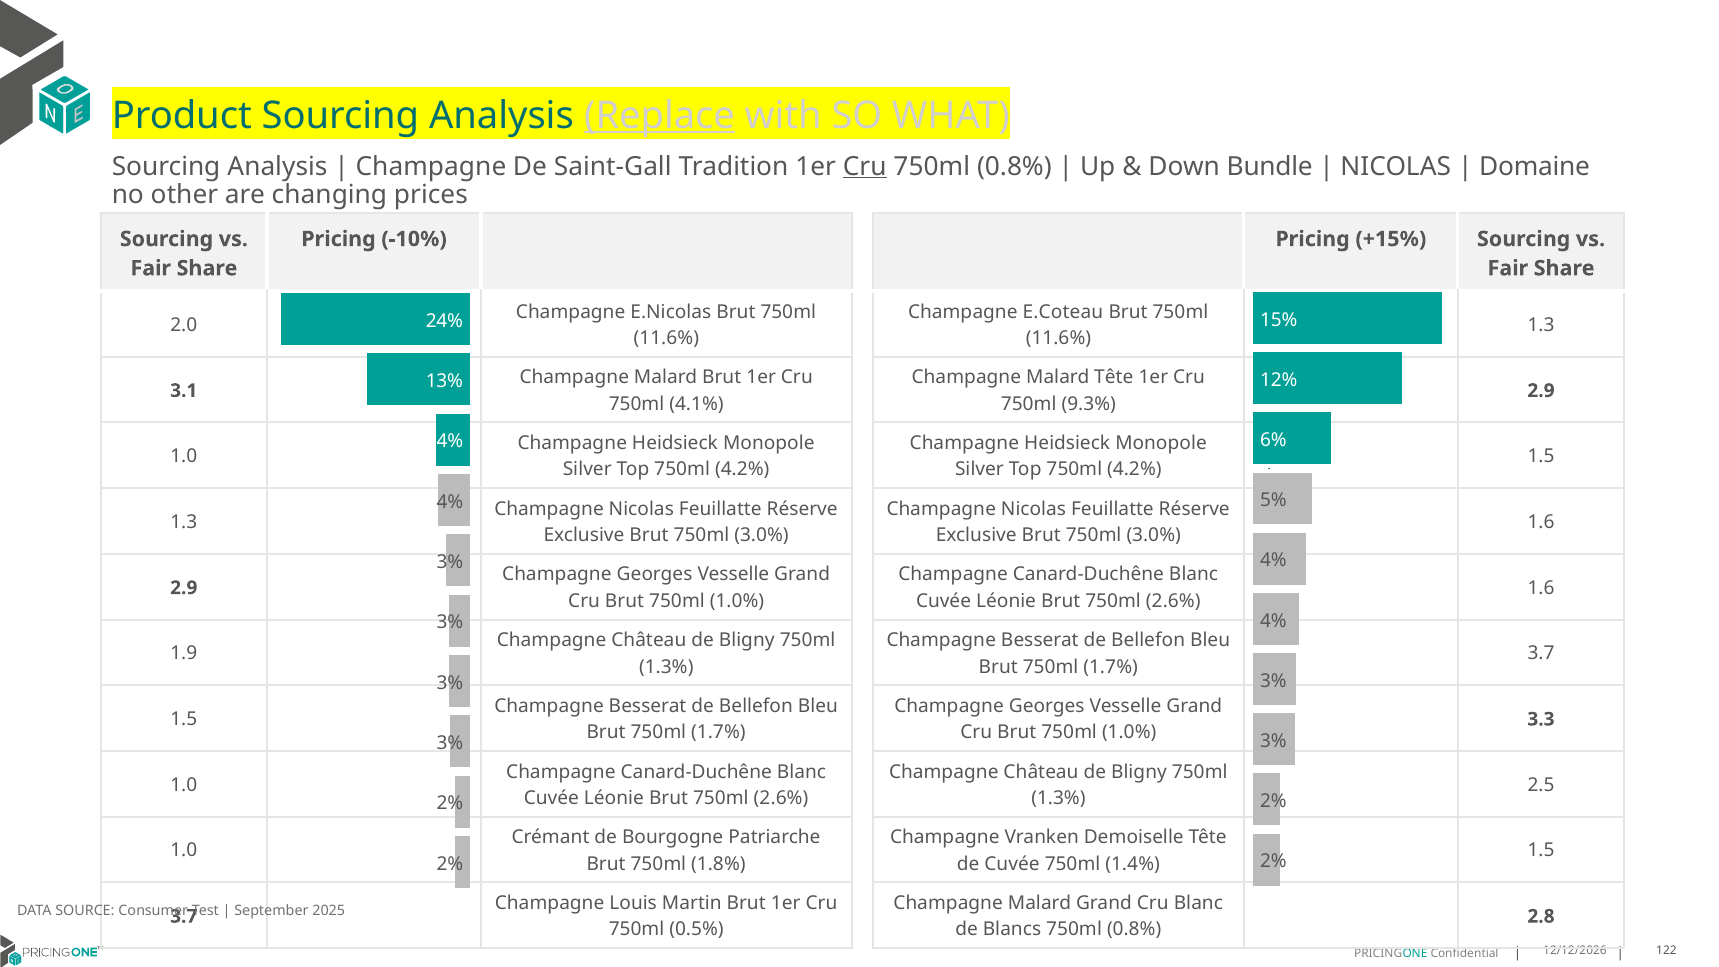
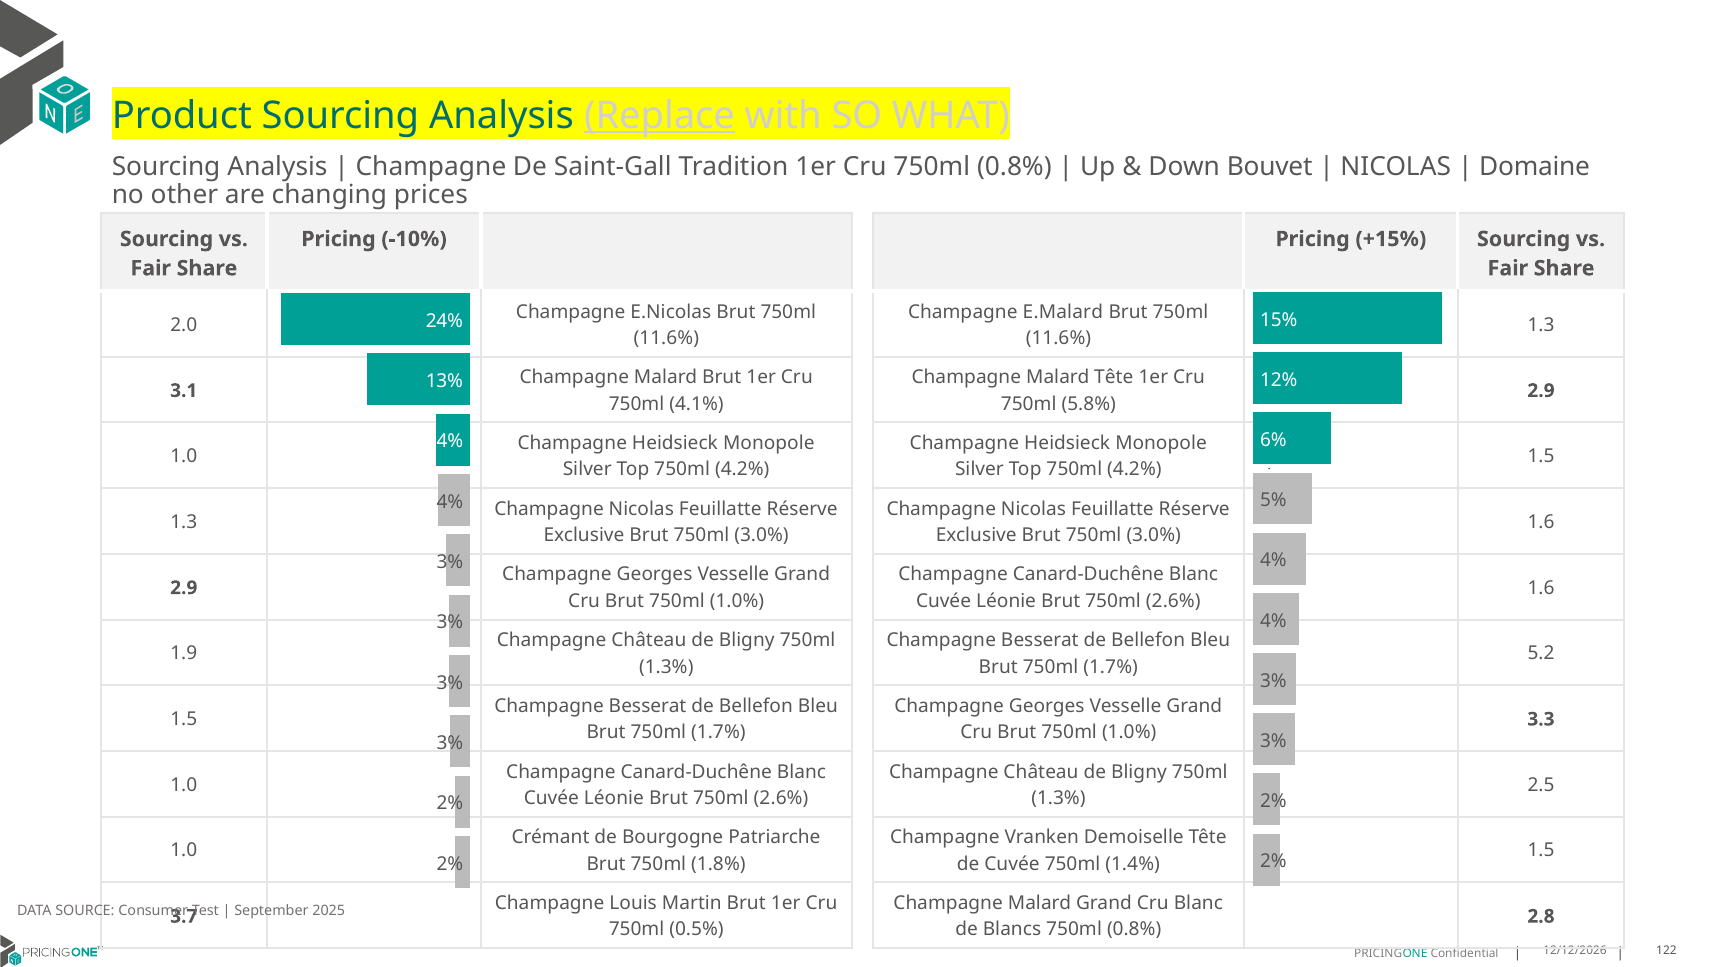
Cru at (865, 166) underline: present -> none
Bundle: Bundle -> Bouvet
E.Coteau: E.Coteau -> E.Malard
9.3%: 9.3% -> 5.8%
3.7 at (1541, 653): 3.7 -> 5.2
